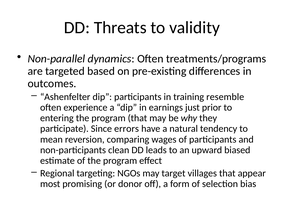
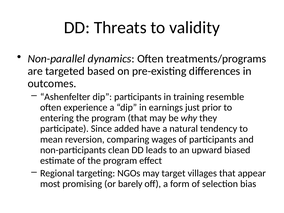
errors: errors -> added
donor: donor -> barely
